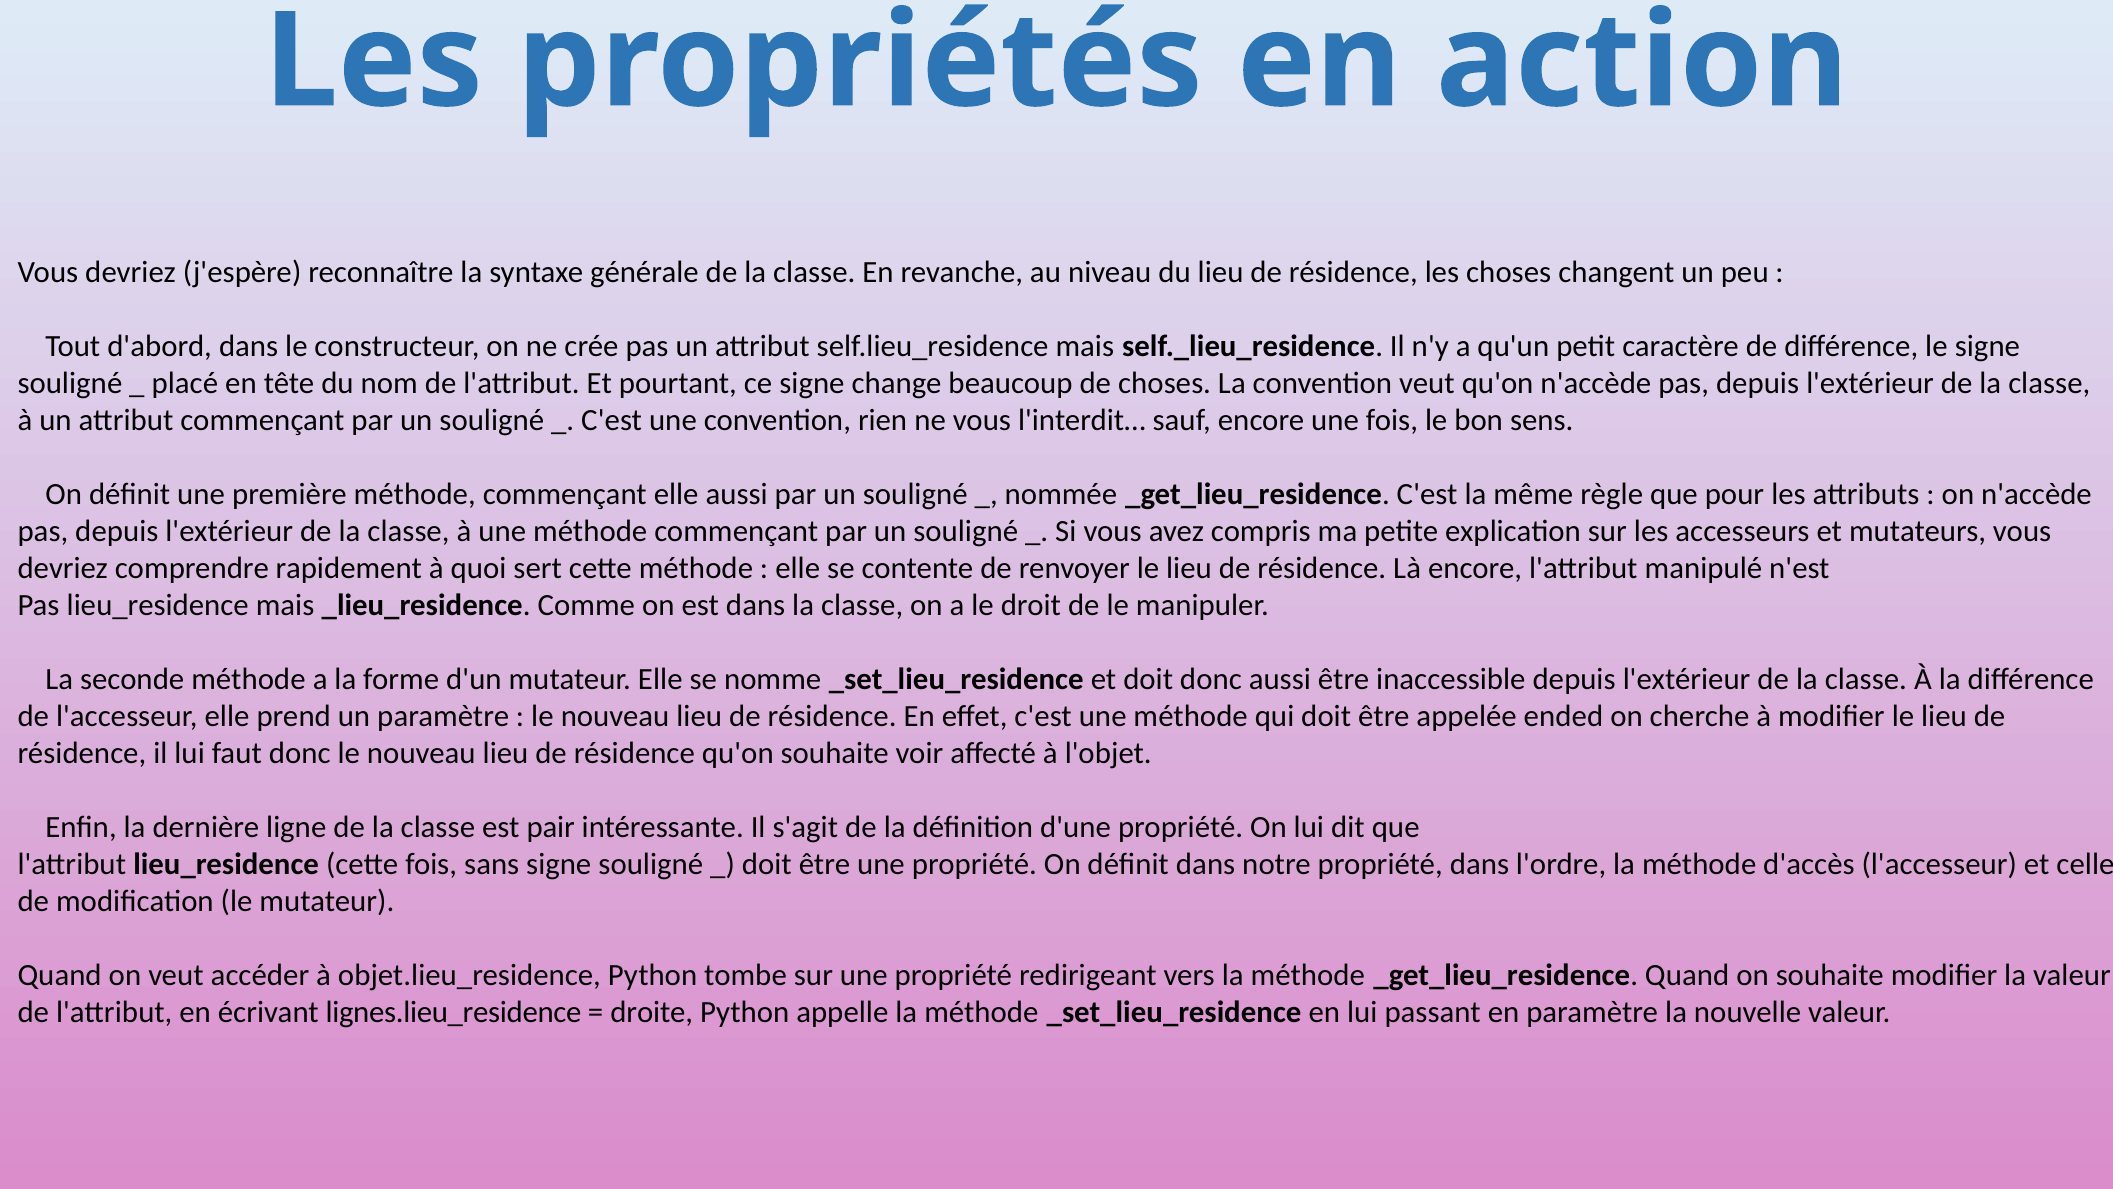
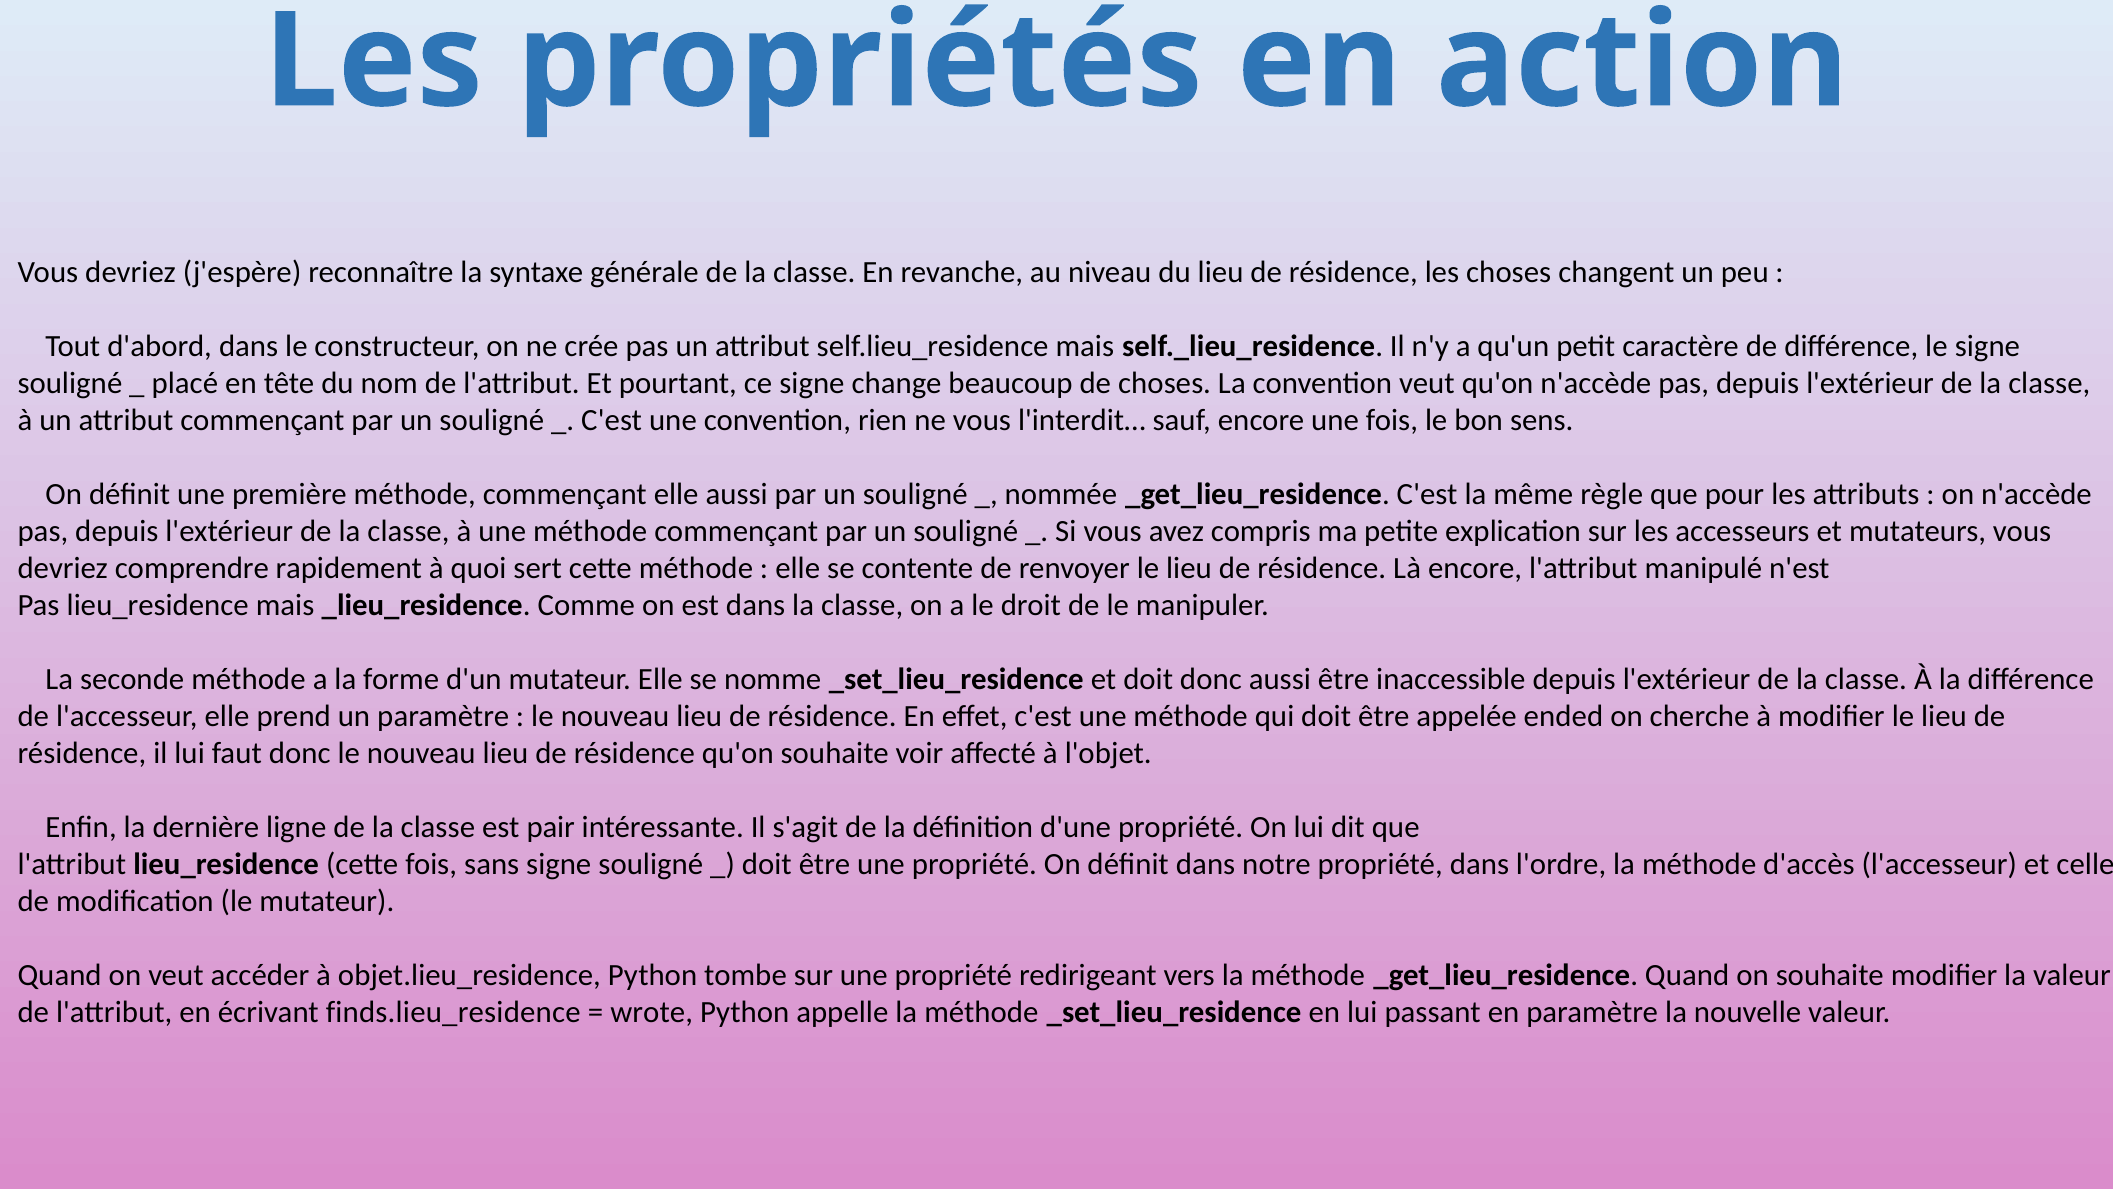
lignes.lieu_residence: lignes.lieu_residence -> finds.lieu_residence
droite: droite -> wrote
